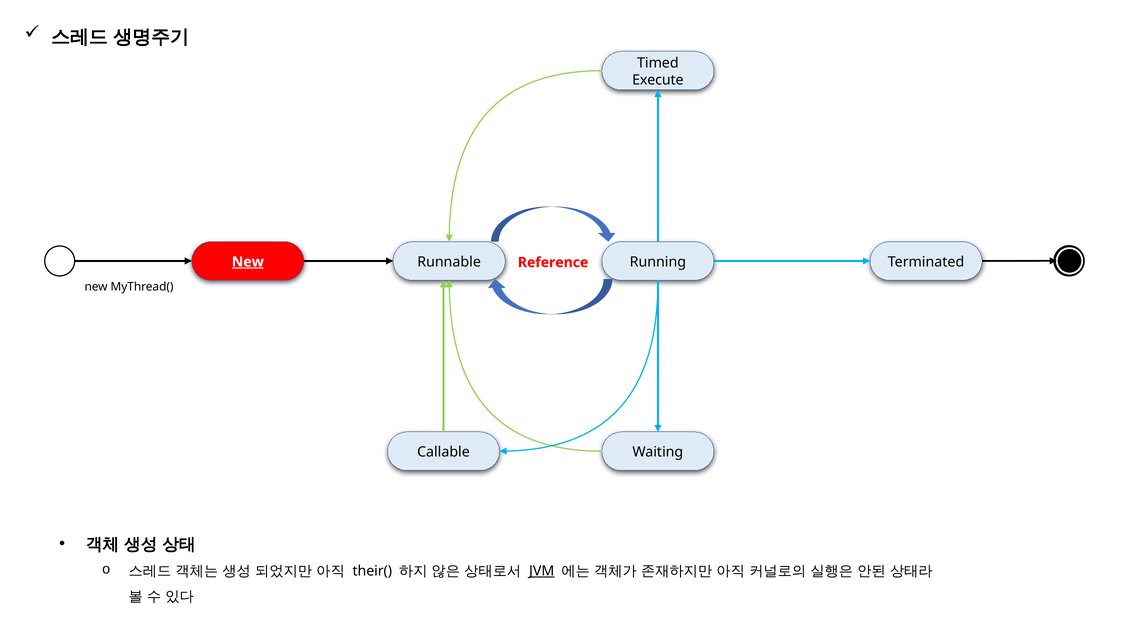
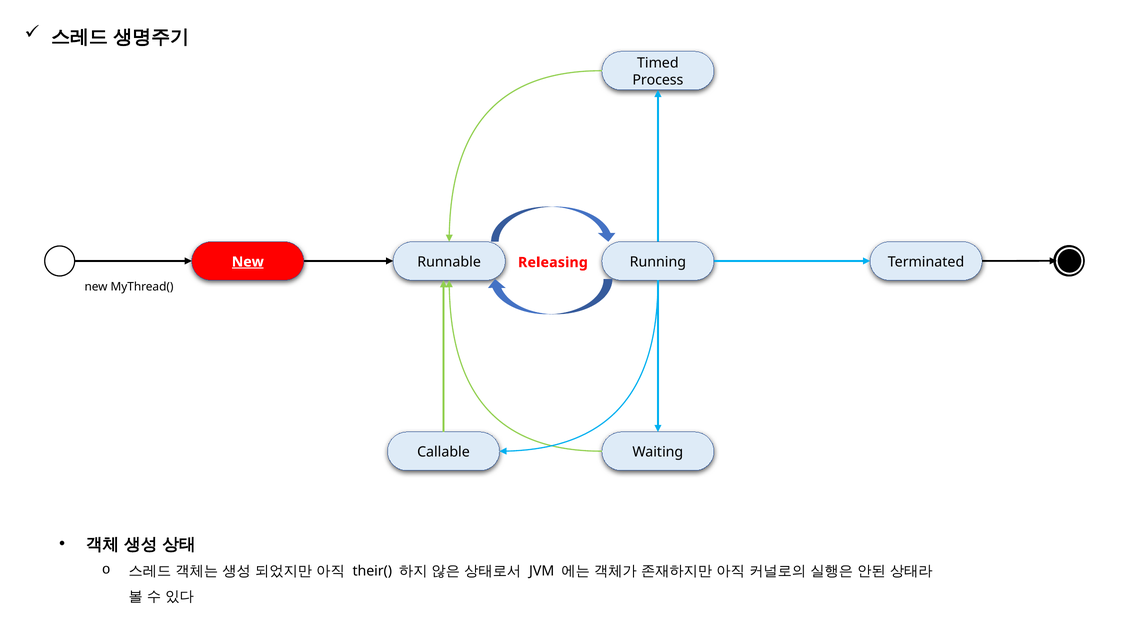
Execute: Execute -> Process
Reference: Reference -> Releasing
JVM underline: present -> none
